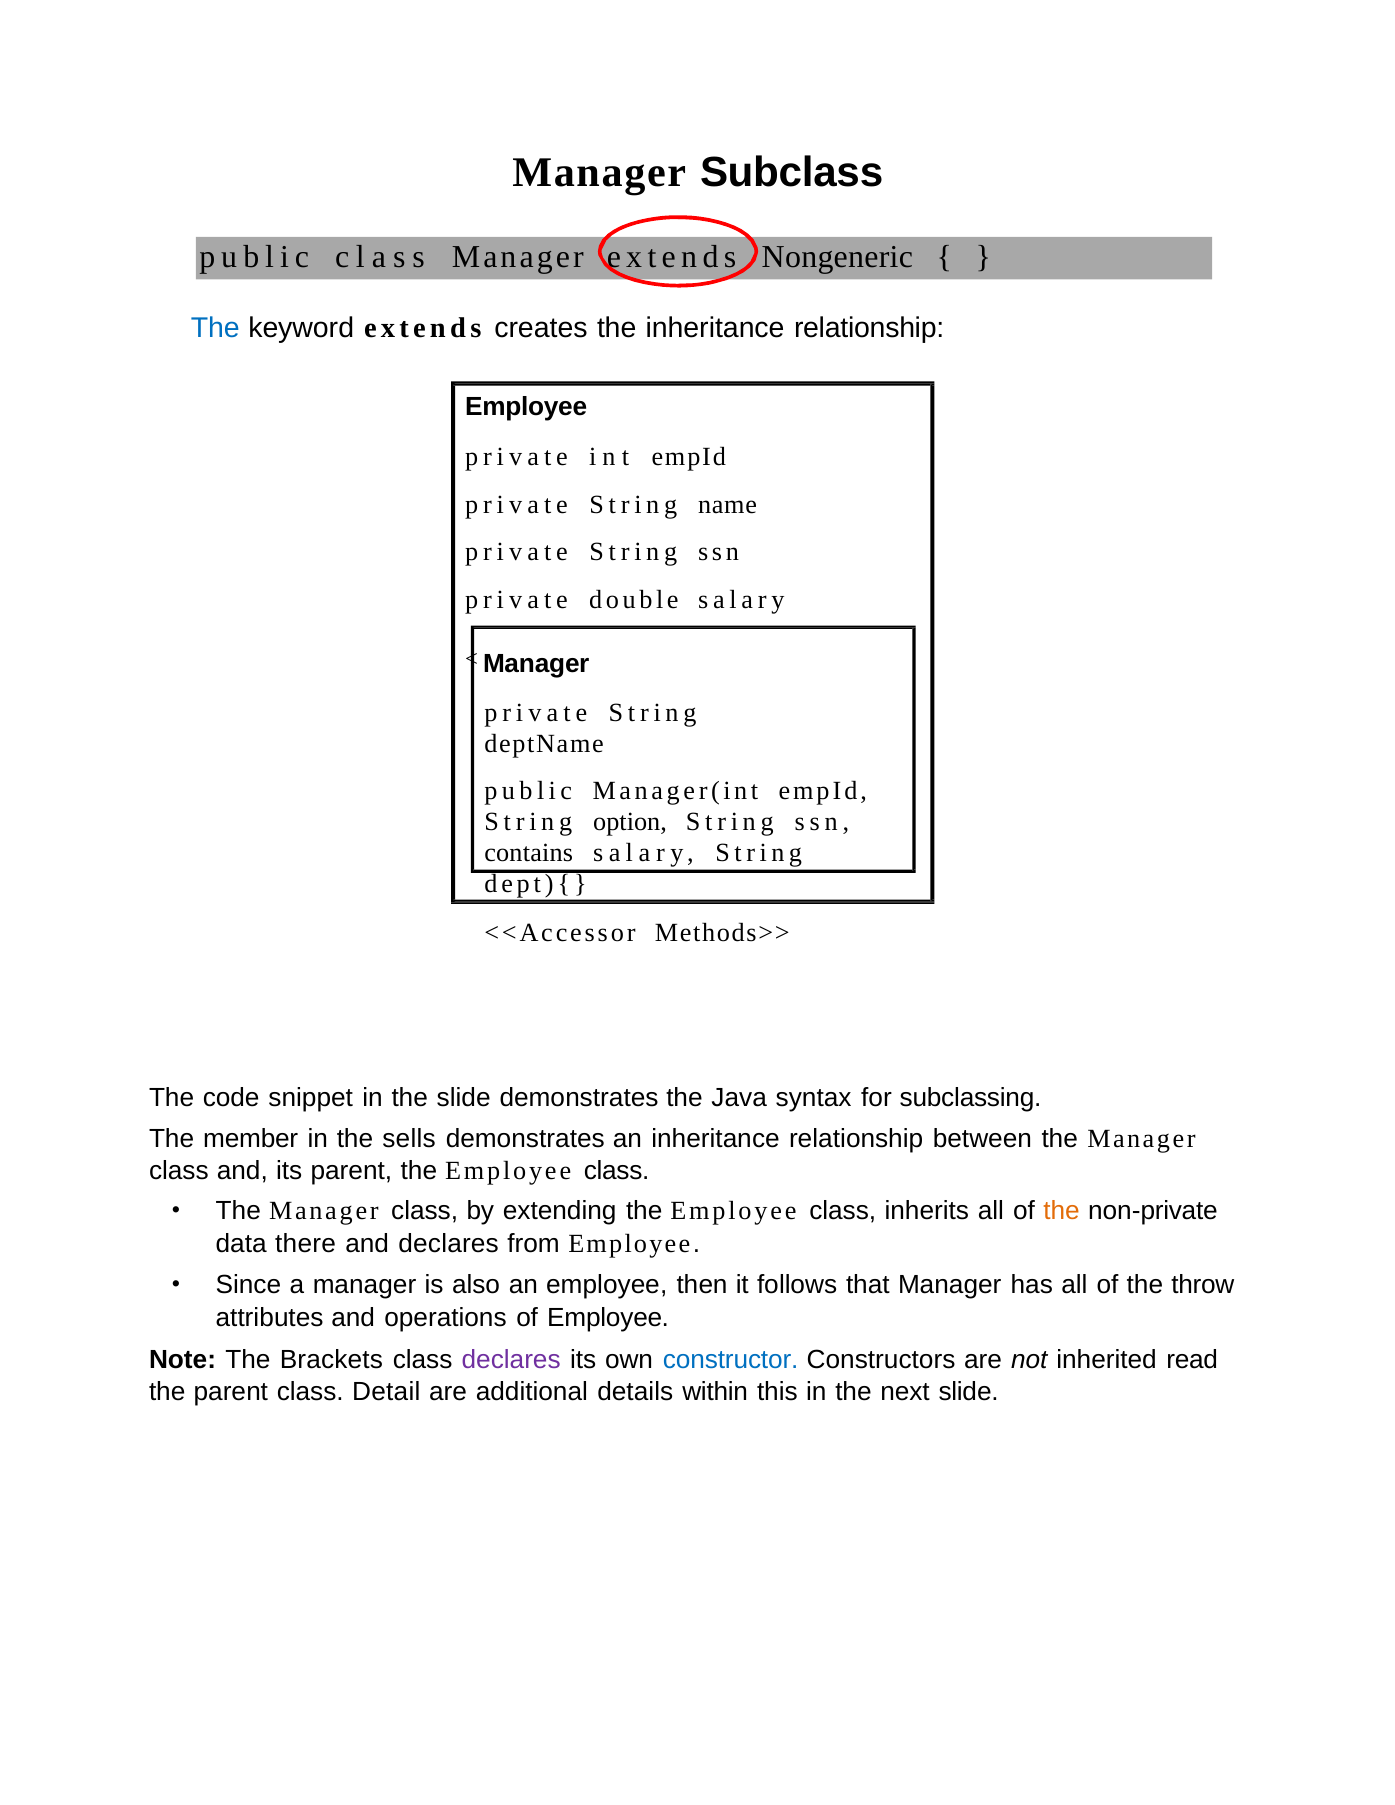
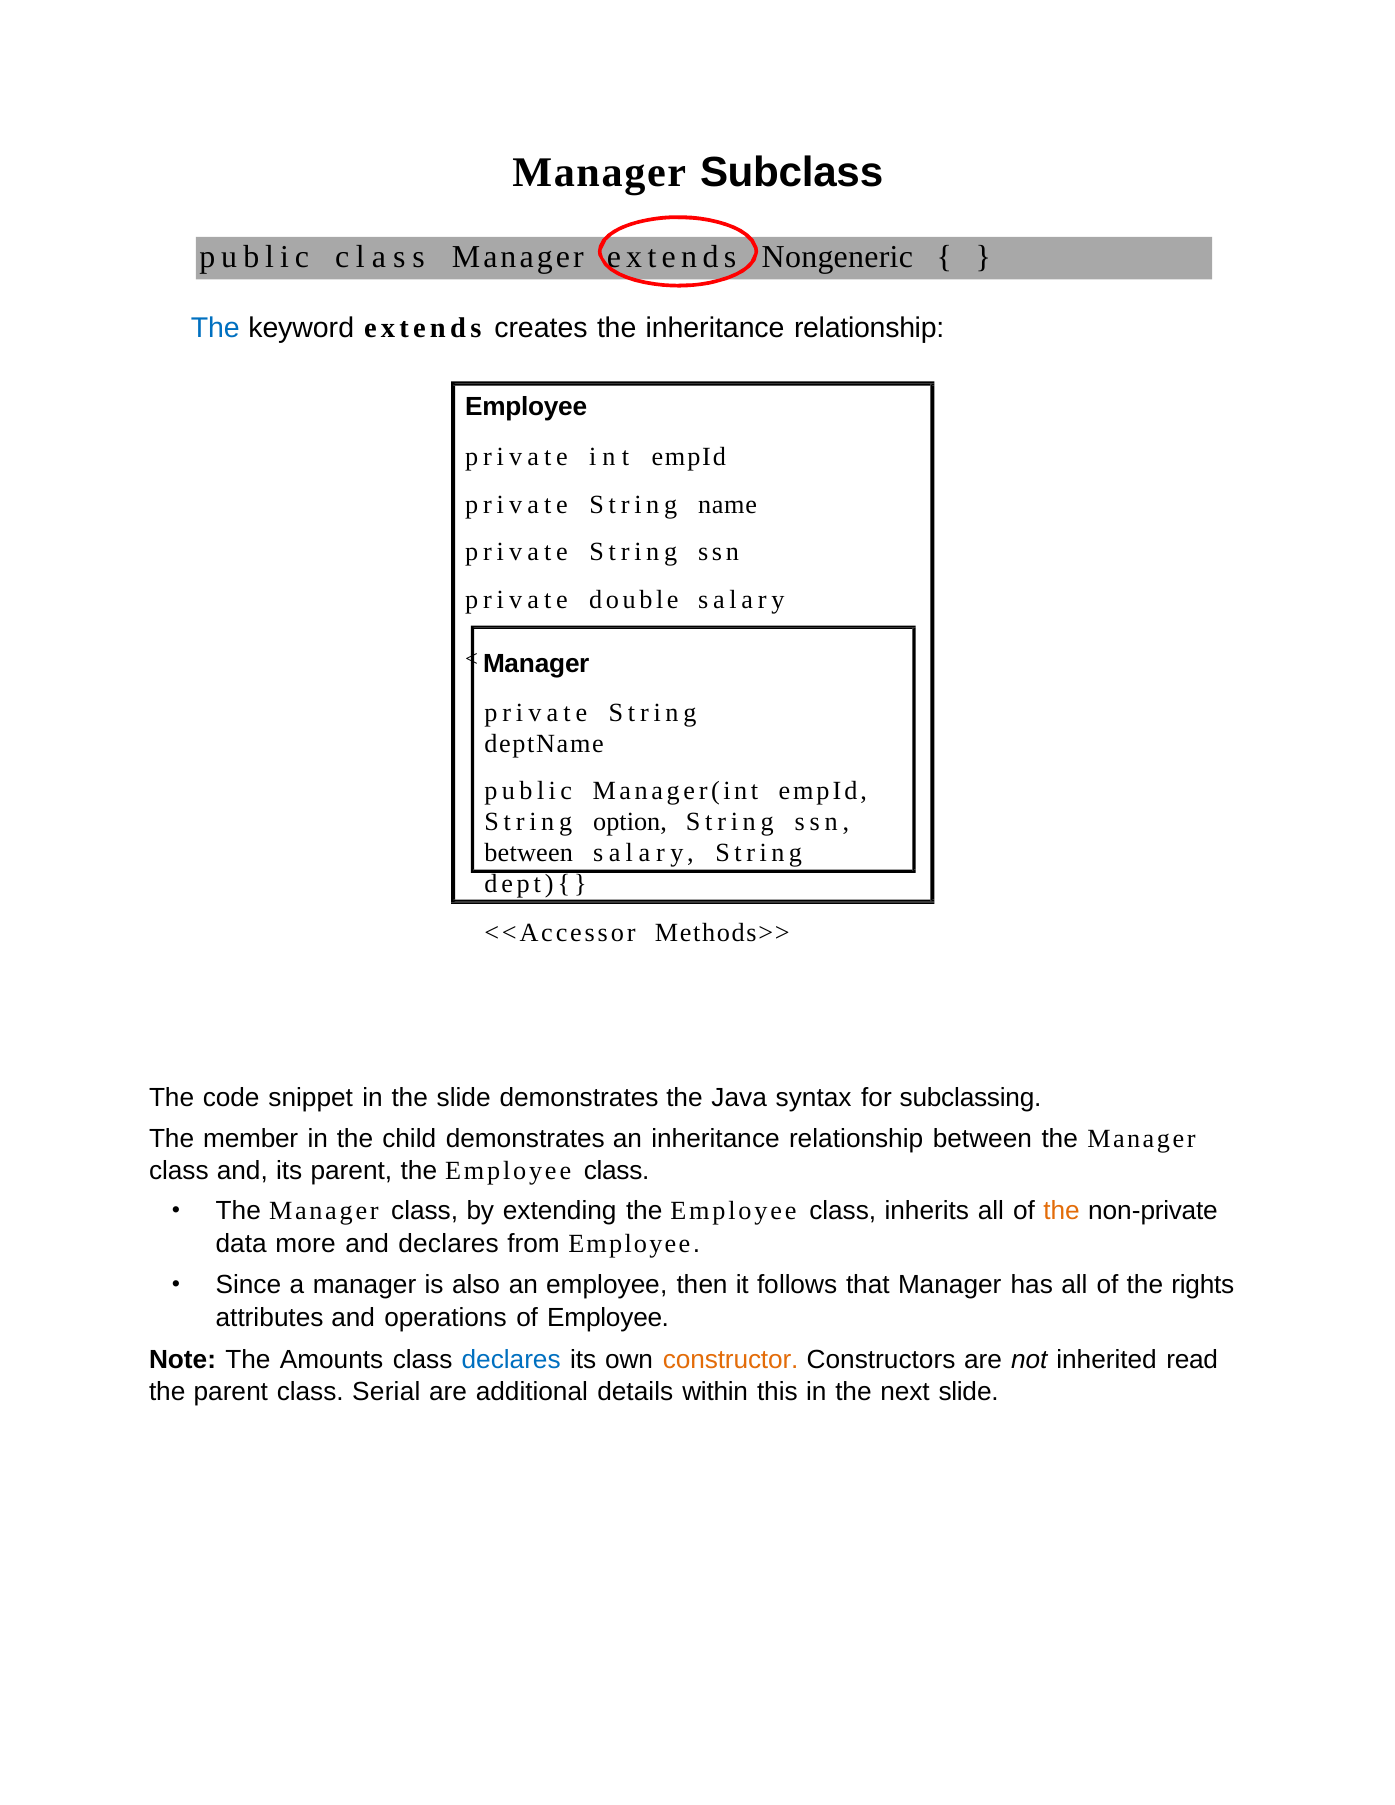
contains at (529, 853): contains -> between
sells: sells -> child
there: there -> more
throw: throw -> rights
Brackets: Brackets -> Amounts
declares at (511, 1360) colour: purple -> blue
constructor colour: blue -> orange
Detail: Detail -> Serial
